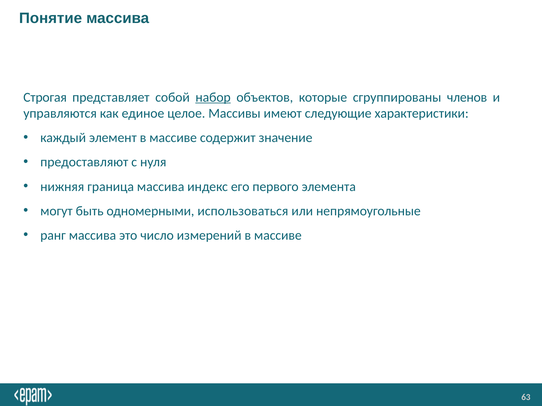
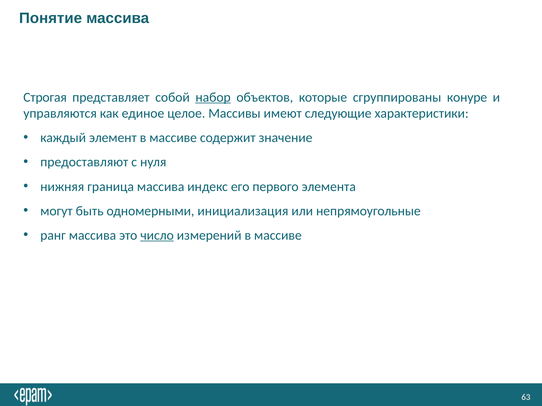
членов: членов -> конуре
использоваться: использоваться -> инициализация
число underline: none -> present
